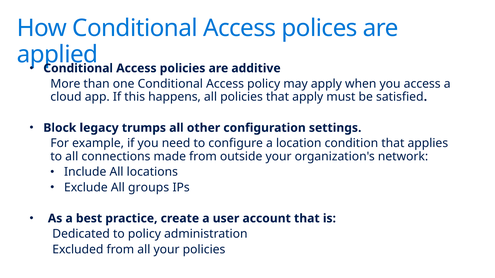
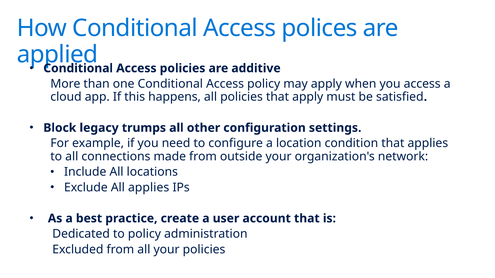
All groups: groups -> applies
